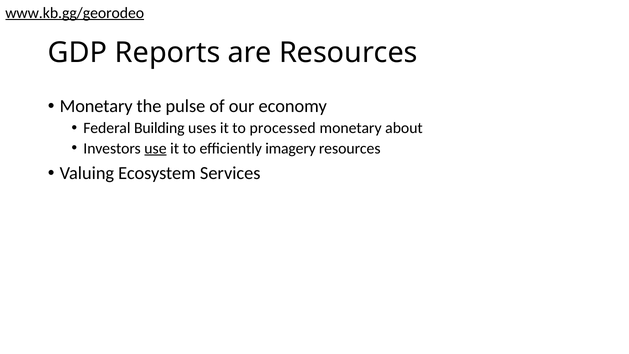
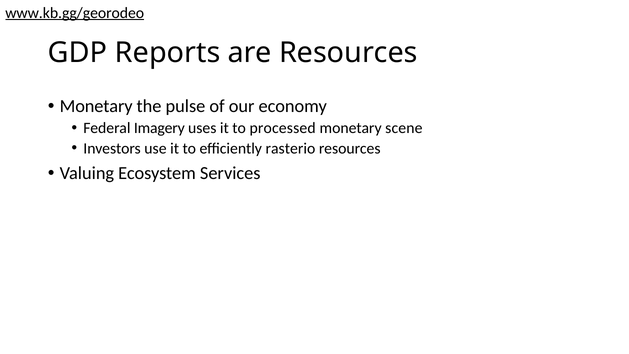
Building: Building -> Imagery
about: about -> scene
use underline: present -> none
imagery: imagery -> rasterio
